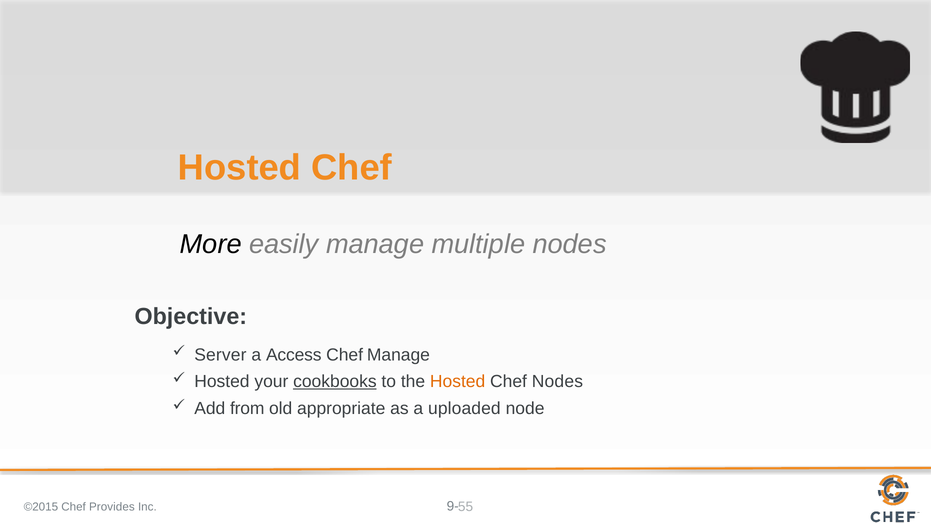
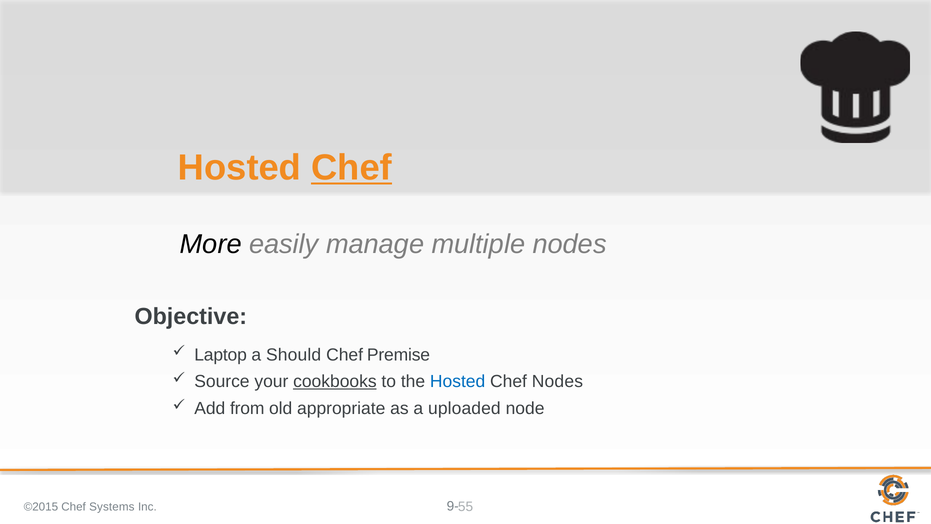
Chef at (352, 168) underline: none -> present
Server: Server -> Laptop
Access: Access -> Should
Chef Manage: Manage -> Premise
Hosted at (222, 381): Hosted -> Source
Hosted at (458, 381) colour: orange -> blue
Provides: Provides -> Systems
